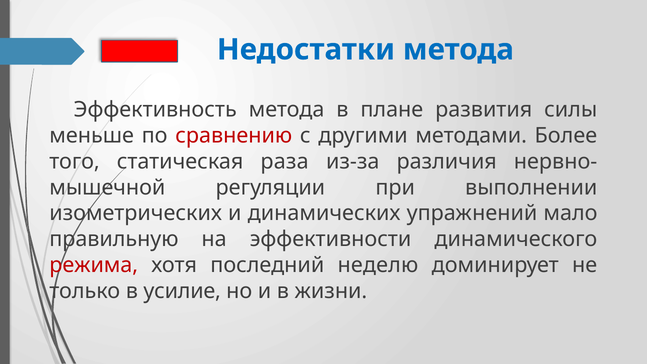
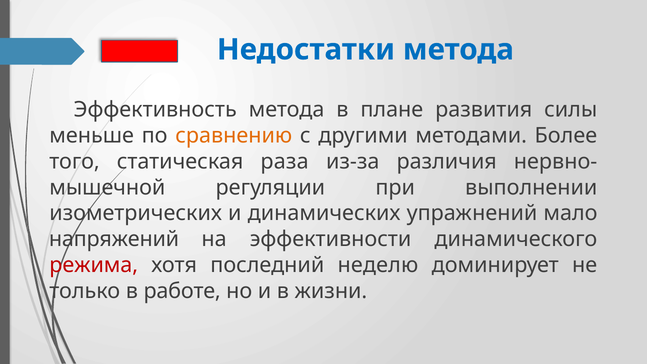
сравнению colour: red -> orange
правильную: правильную -> напряжений
усилие: усилие -> работе
